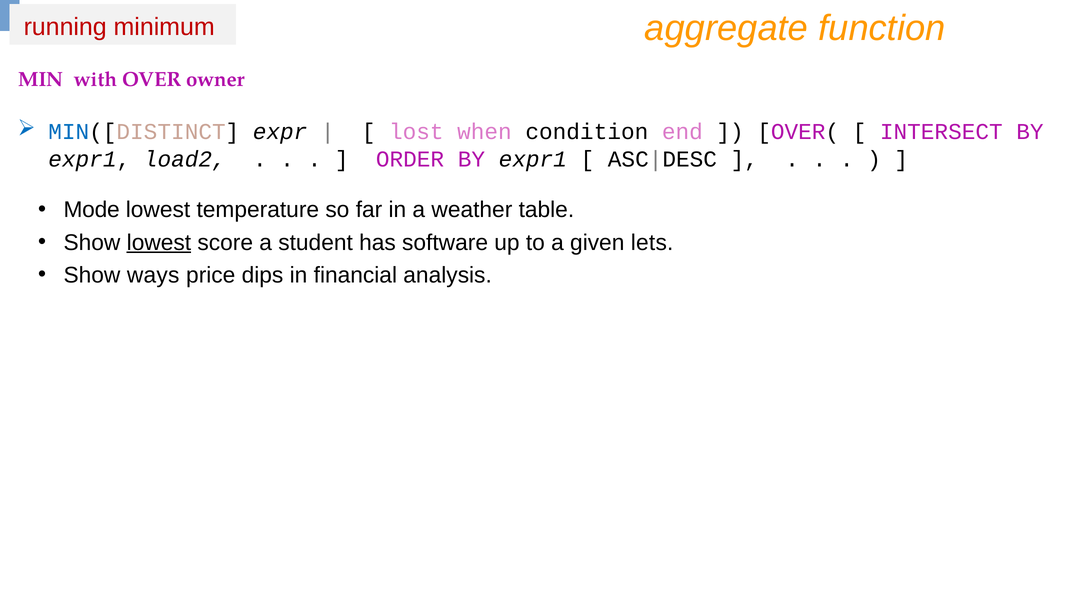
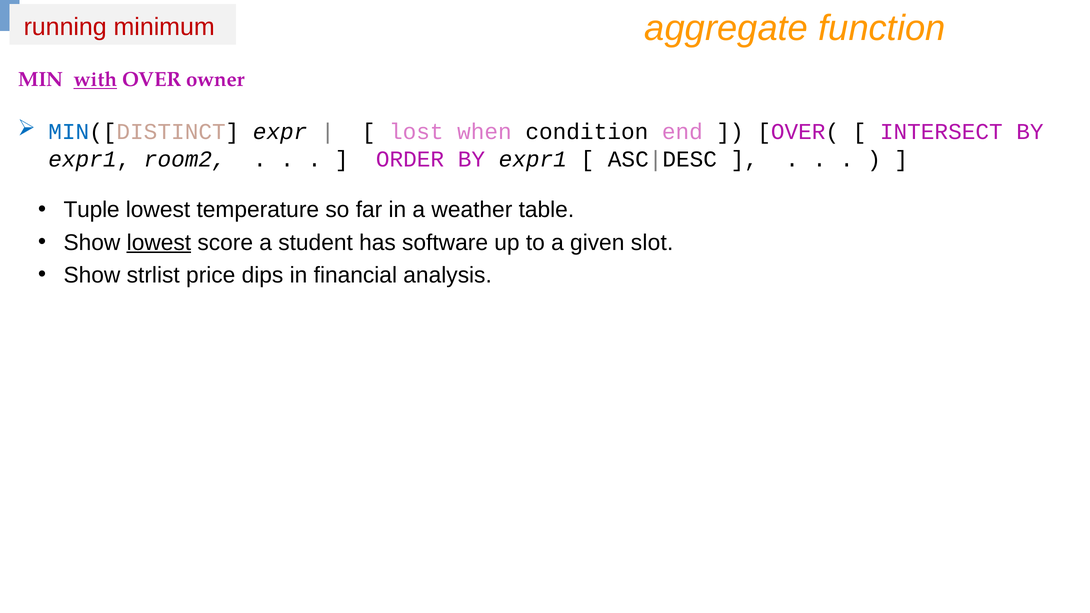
with underline: none -> present
load2: load2 -> room2
Mode: Mode -> Tuple
lets: lets -> slot
ways: ways -> strlist
